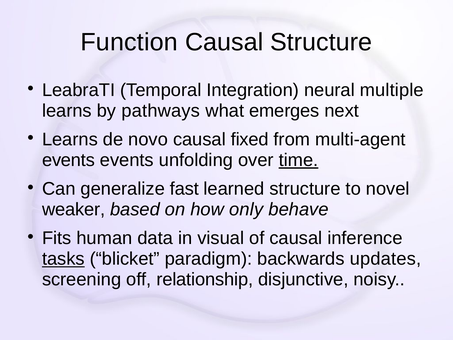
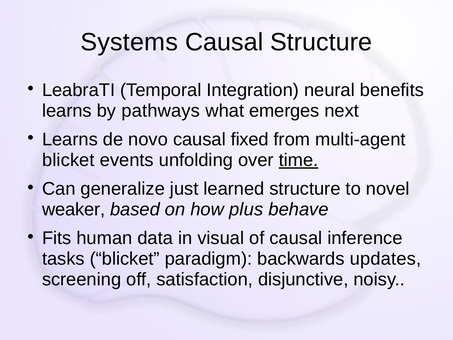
Function: Function -> Systems
multiple: multiple -> benefits
events at (69, 160): events -> blicket
fast: fast -> just
only: only -> plus
tasks underline: present -> none
relationship: relationship -> satisfaction
